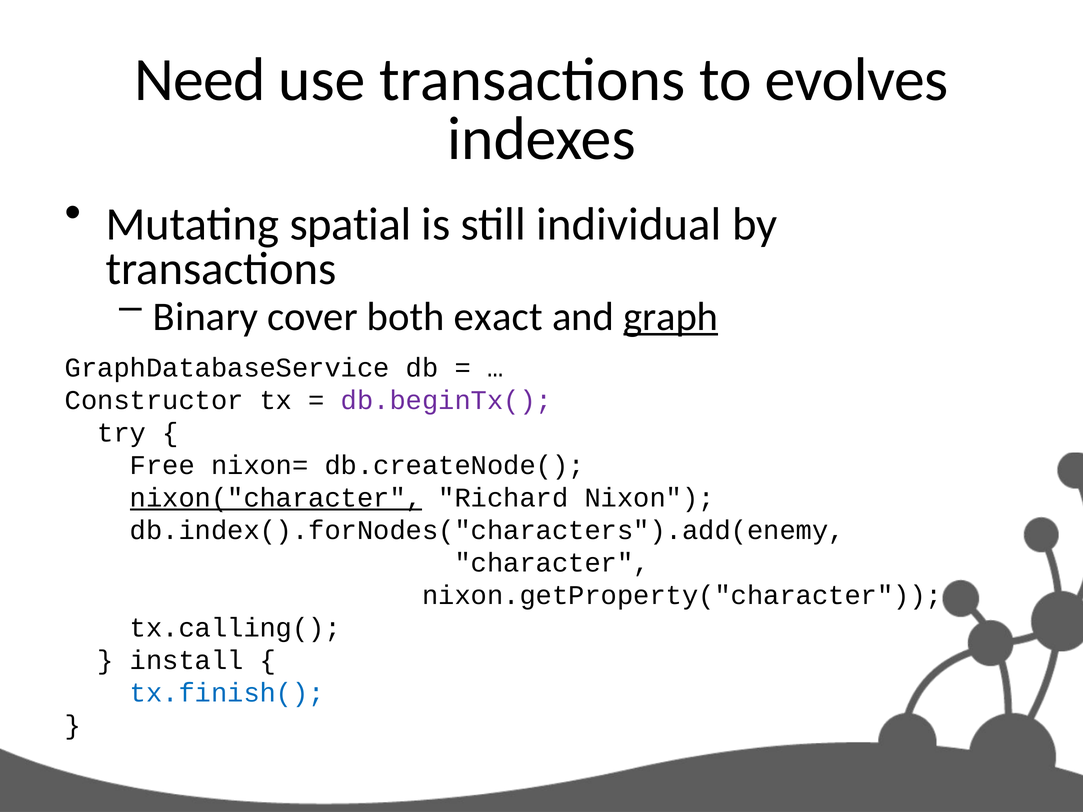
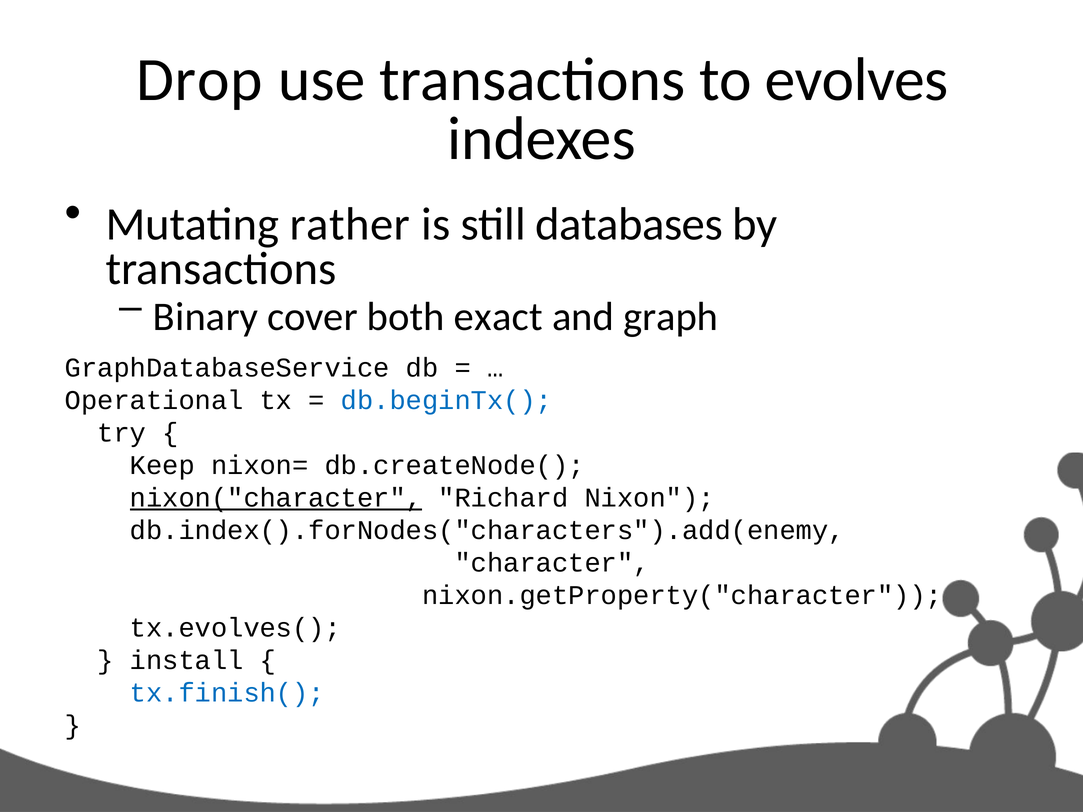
Need: Need -> Drop
spatial: spatial -> rather
individual: individual -> databases
graph underline: present -> none
Constructor: Constructor -> Operational
db.beginTx( colour: purple -> blue
Free: Free -> Keep
tx.calling(: tx.calling( -> tx.evolves(
